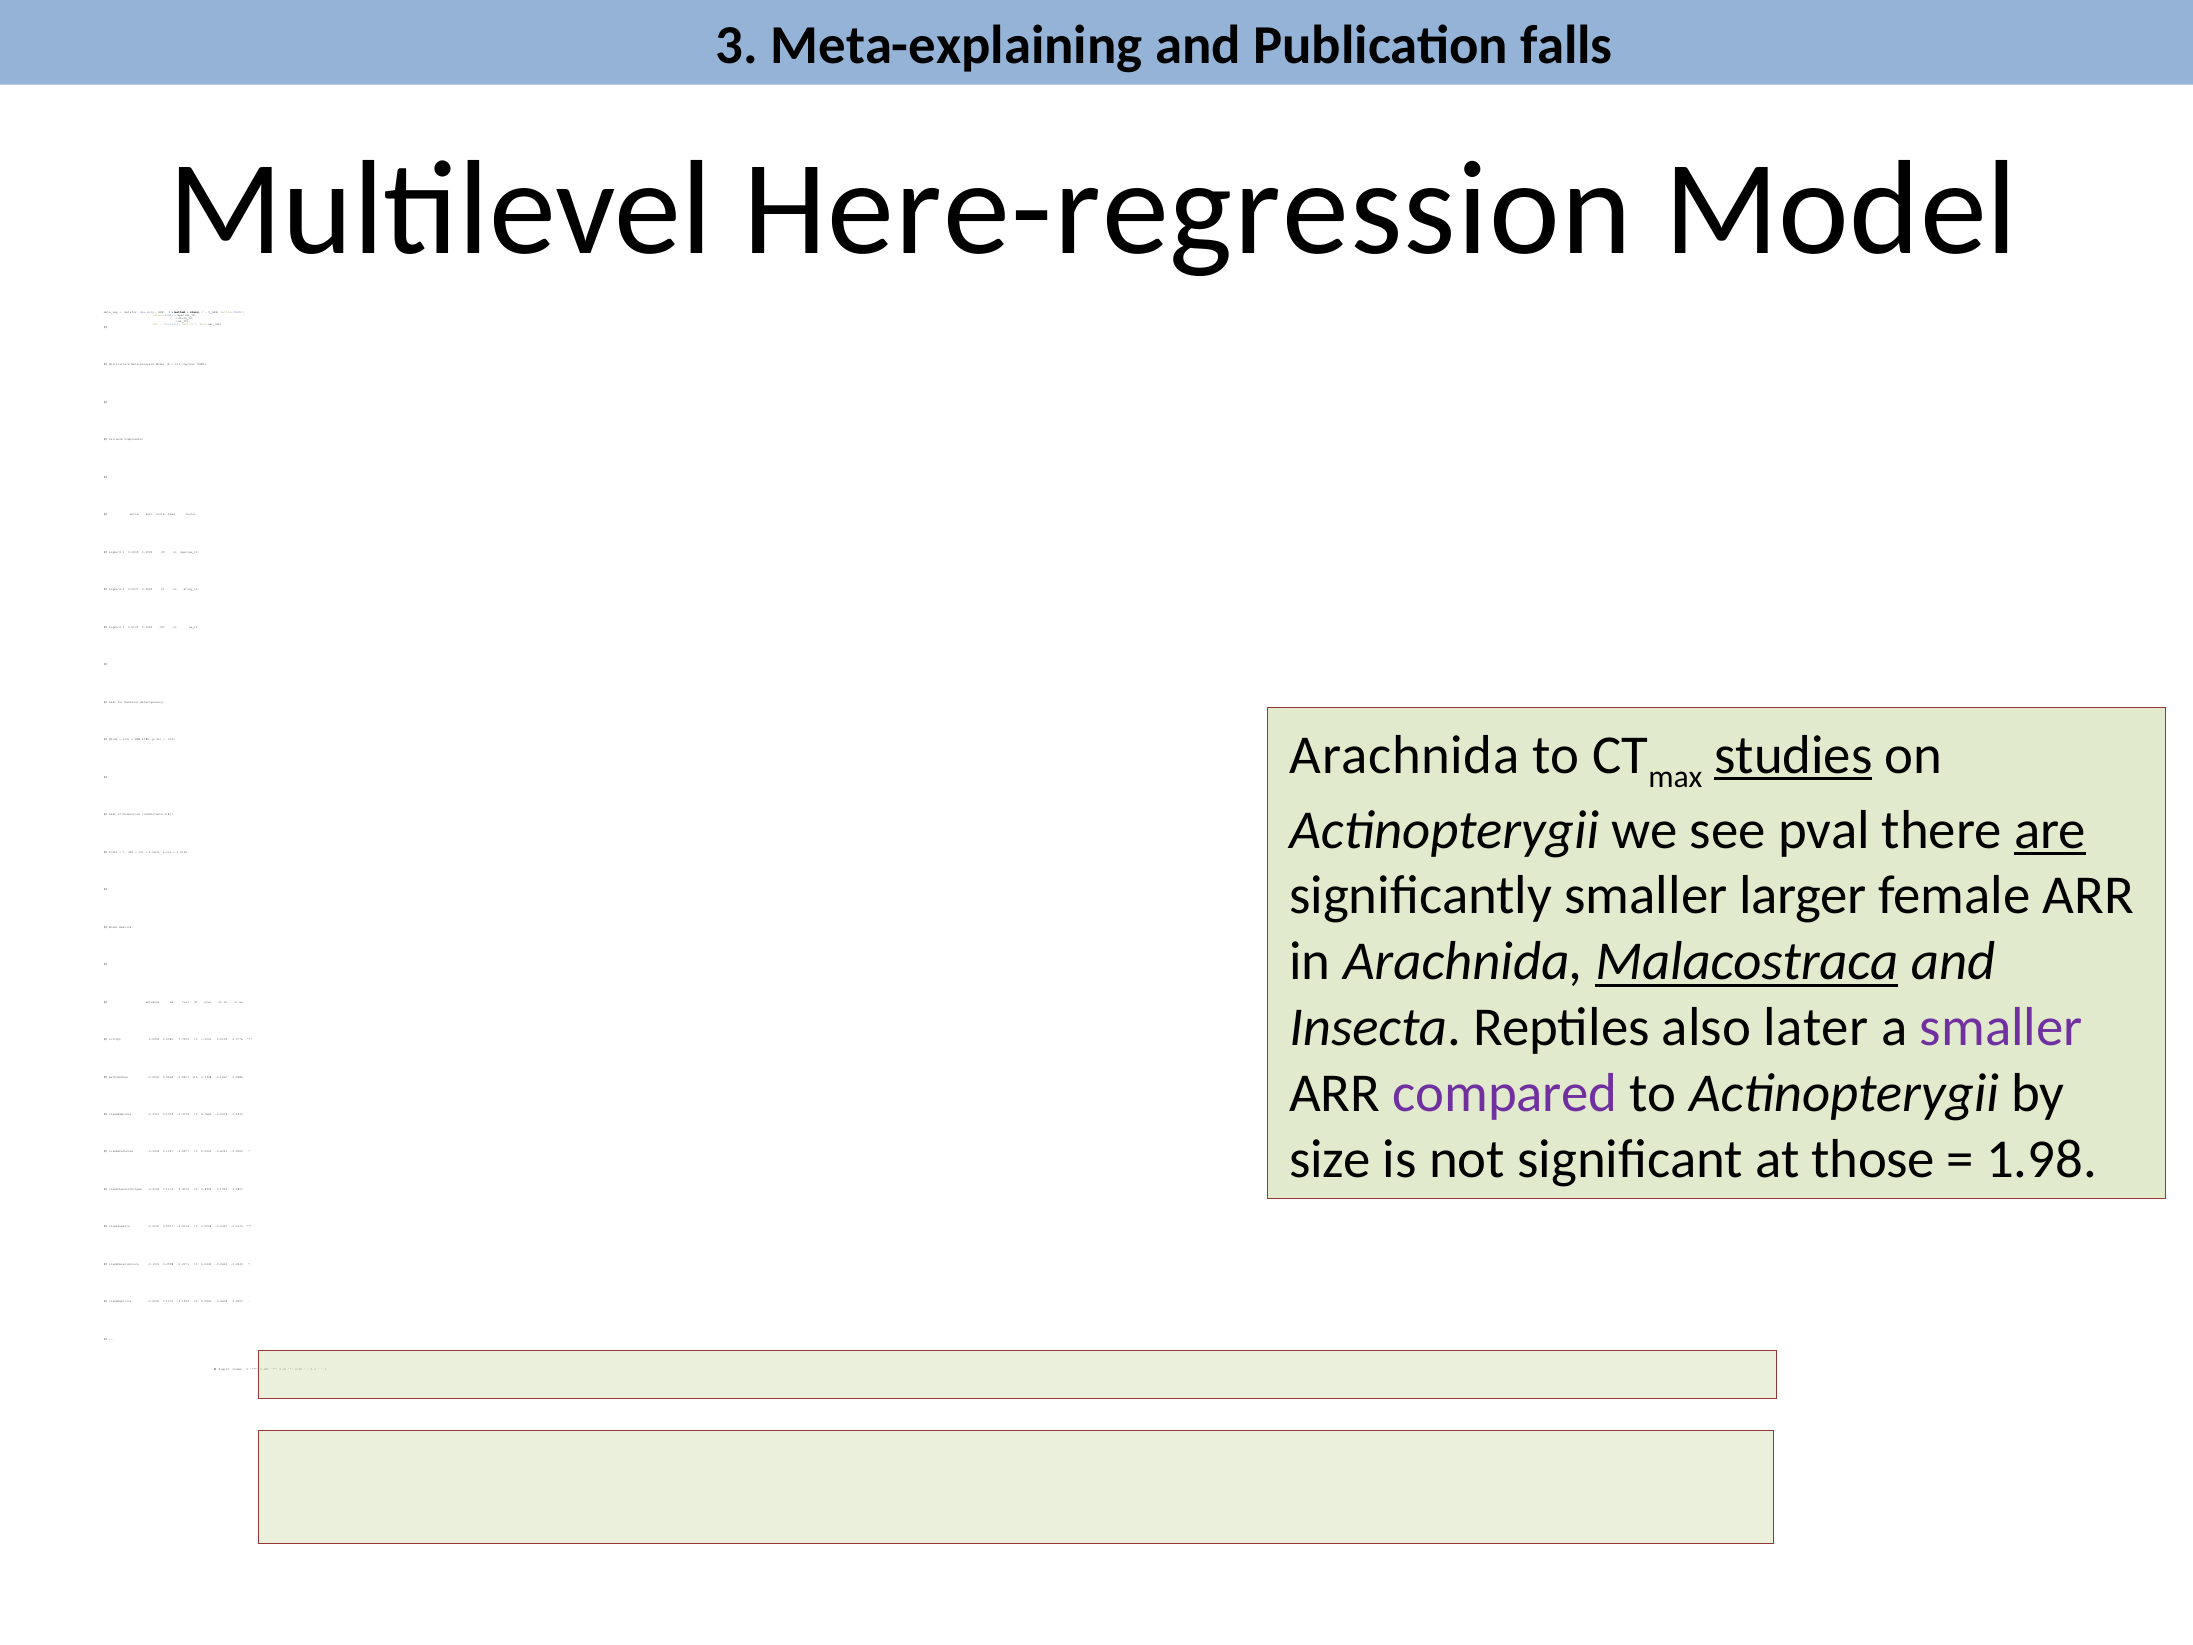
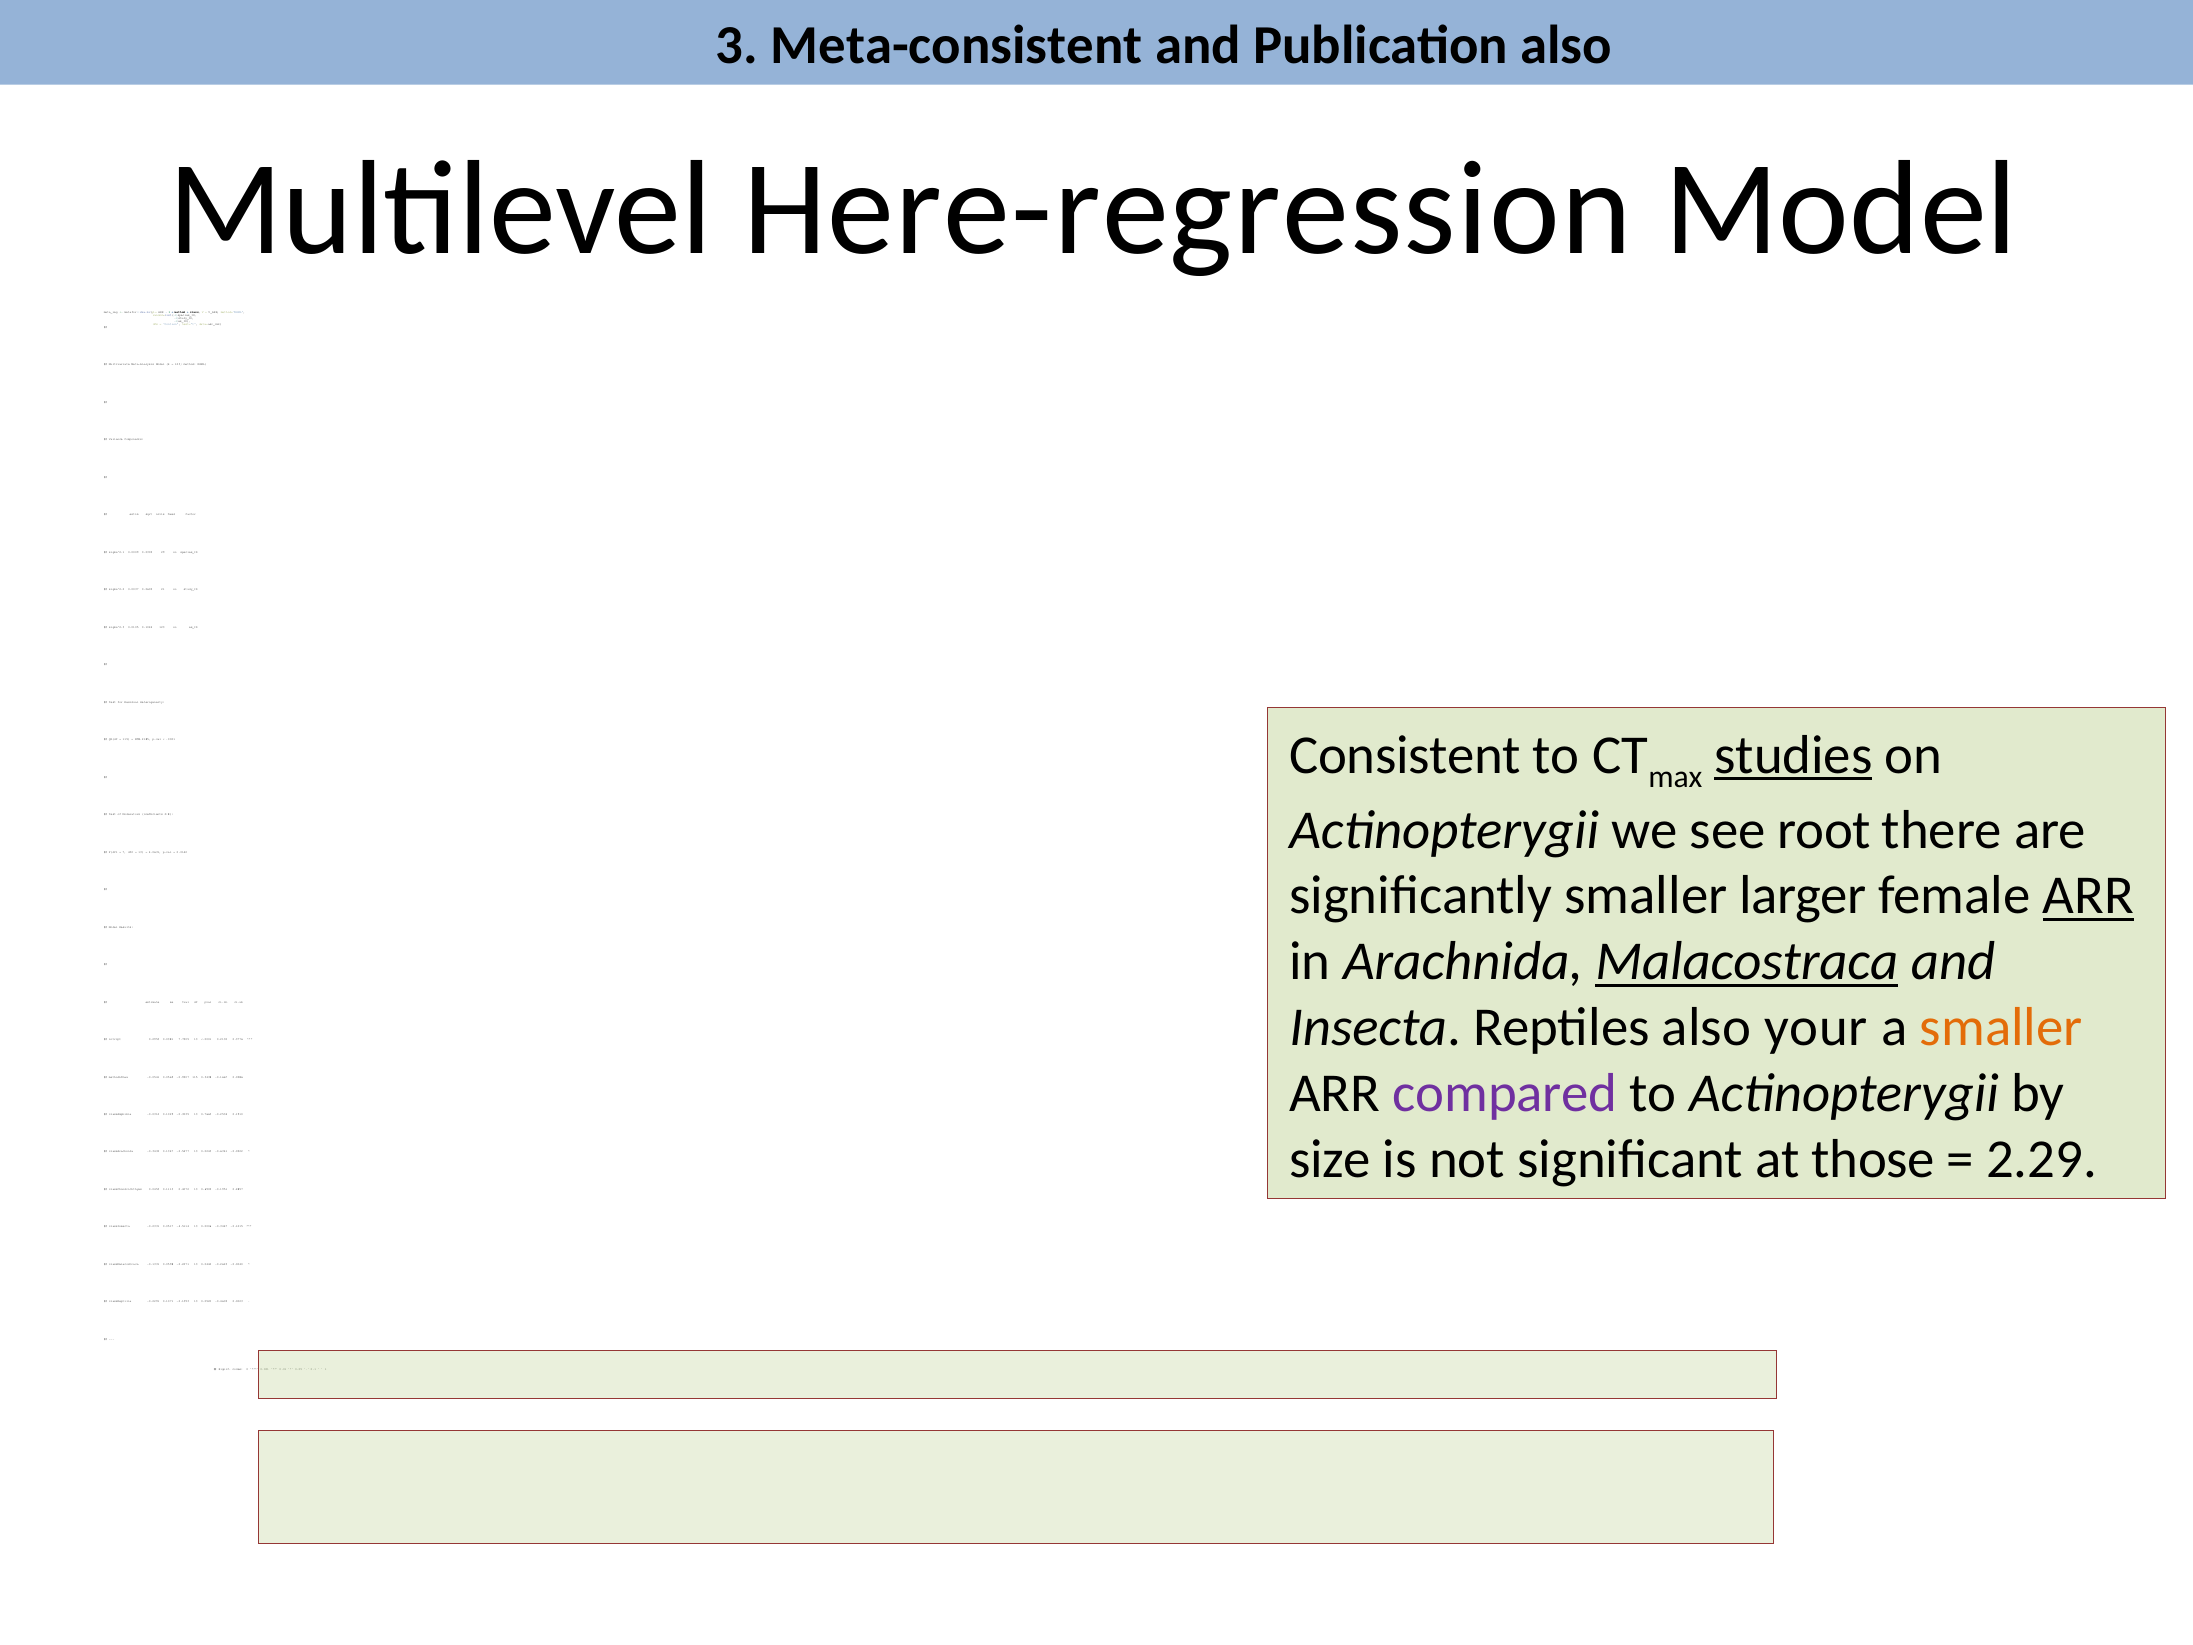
Meta-explaining: Meta-explaining -> Meta-consistent
Publication falls: falls -> also
Arachnida at (1405, 755): Arachnida -> Consistent
see pval: pval -> root
are underline: present -> none
ARR at (2088, 896) underline: none -> present
later: later -> your
smaller at (2001, 1027) colour: purple -> orange
1.98: 1.98 -> 2.29
